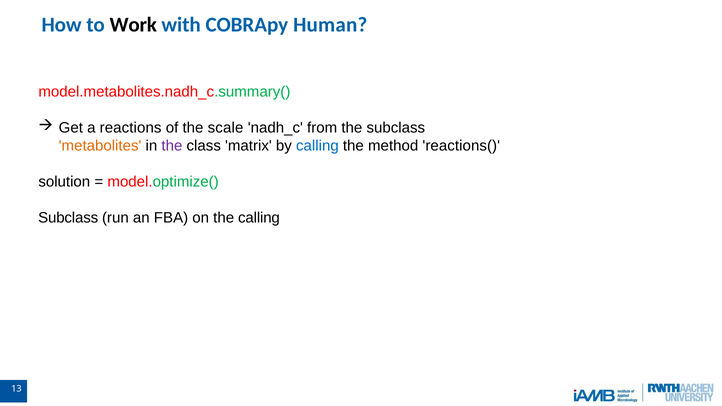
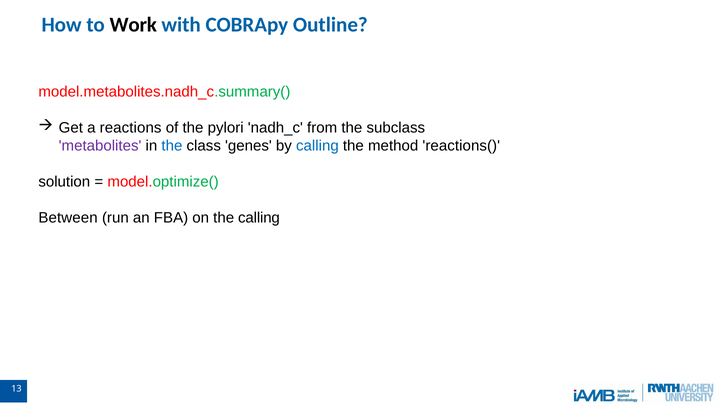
Human: Human -> Outline
scale: scale -> pylori
metabolites colour: orange -> purple
the at (172, 146) colour: purple -> blue
matrix: matrix -> genes
Subclass at (68, 218): Subclass -> Between
